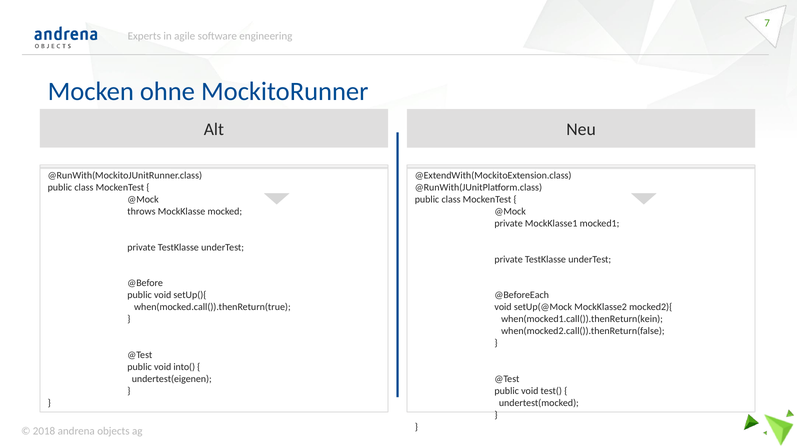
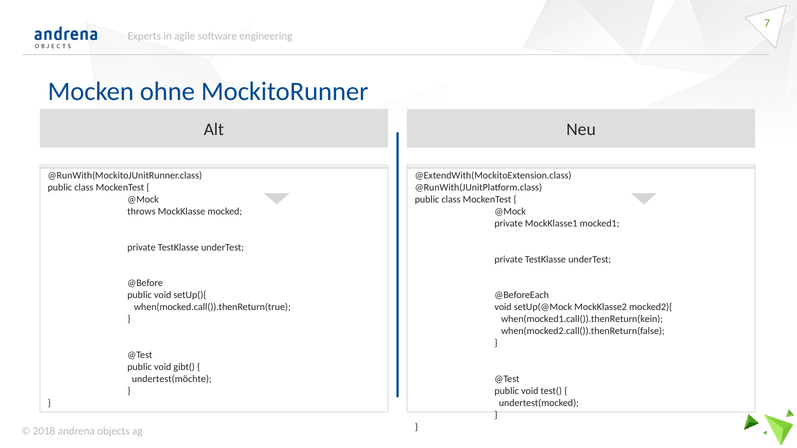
into(: into( -> gibt(
undertest(eigenen: undertest(eigenen -> undertest(möchte
